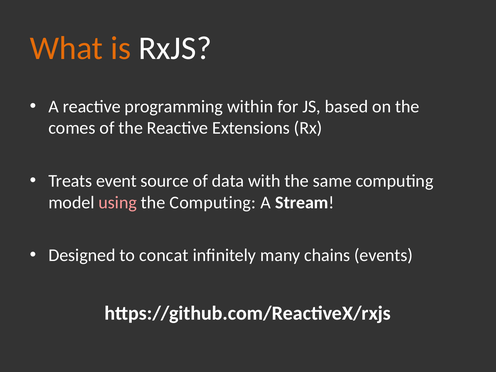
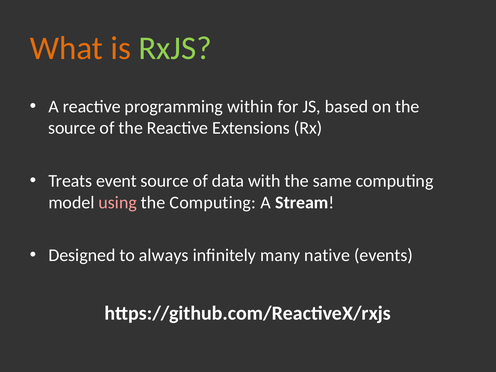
RxJS colour: white -> light green
comes at (72, 128): comes -> source
concat: concat -> always
chains: chains -> native
